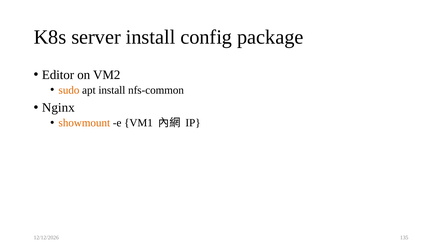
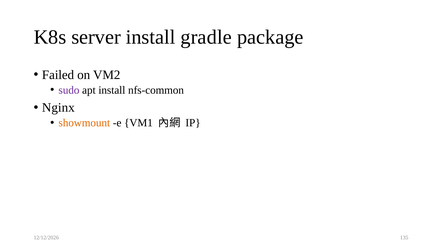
config: config -> gradle
Editor: Editor -> Failed
sudo colour: orange -> purple
